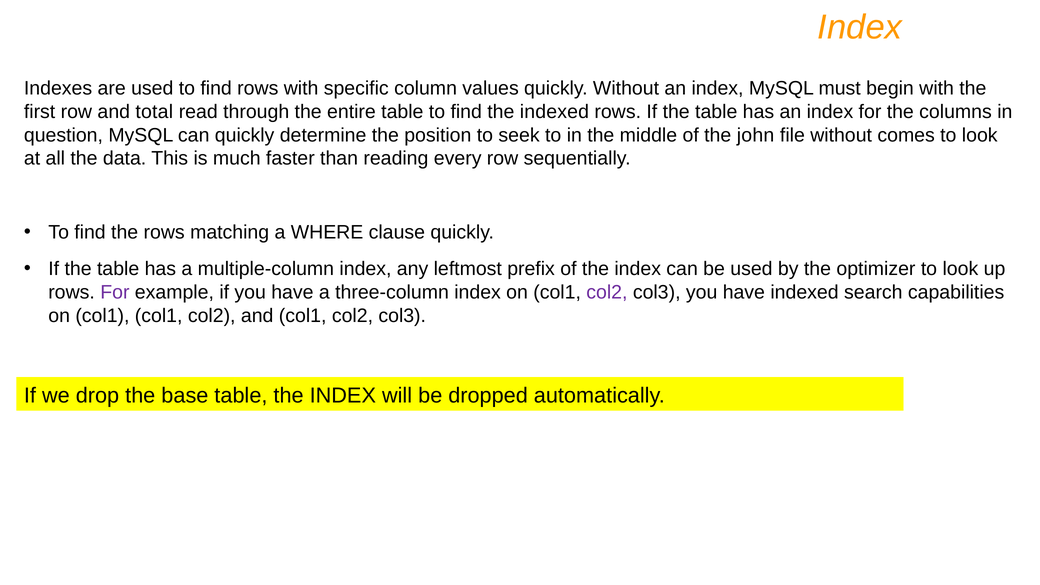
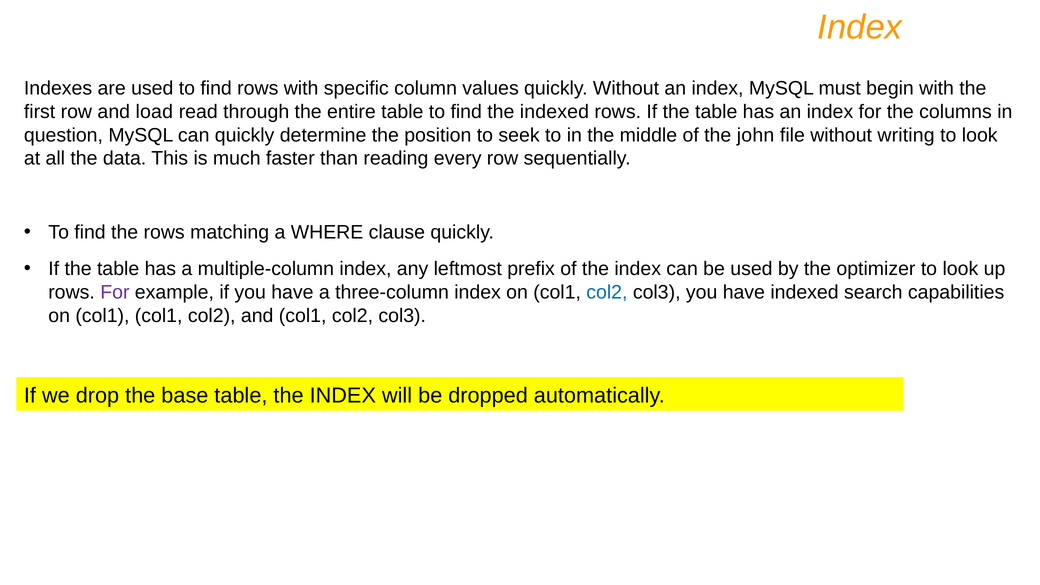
total: total -> load
comes: comes -> writing
col2 at (607, 292) colour: purple -> blue
